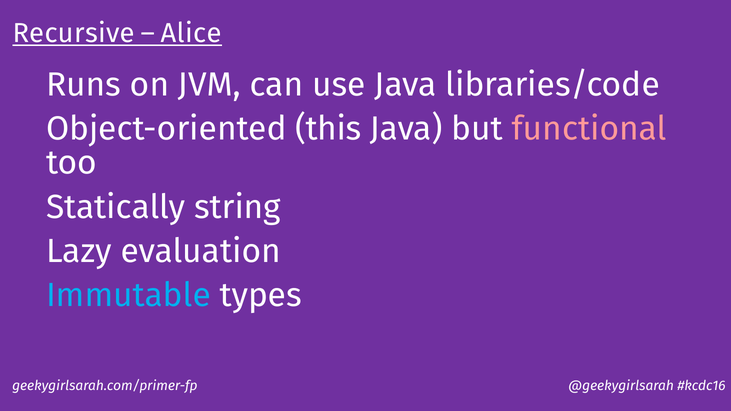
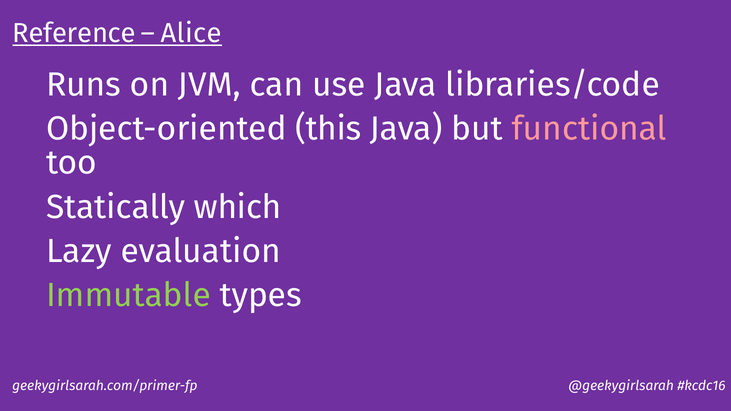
Recursive: Recursive -> Reference
string: string -> which
Immutable colour: light blue -> light green
